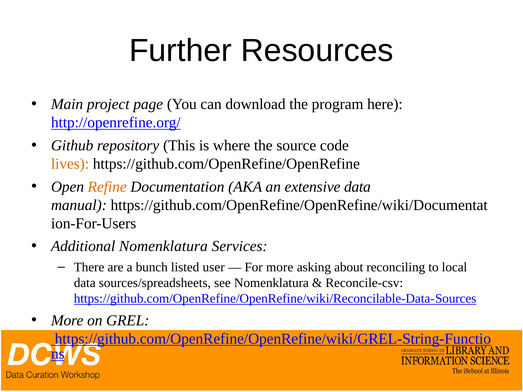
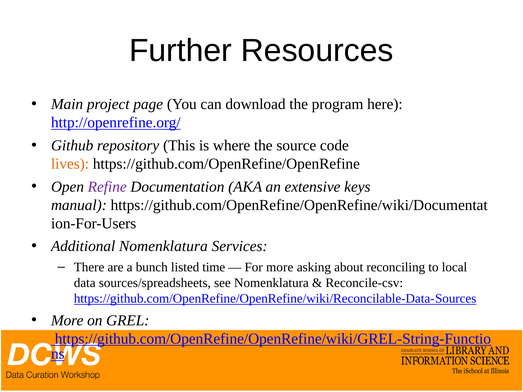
Refine colour: orange -> purple
extensive data: data -> keys
user: user -> time
